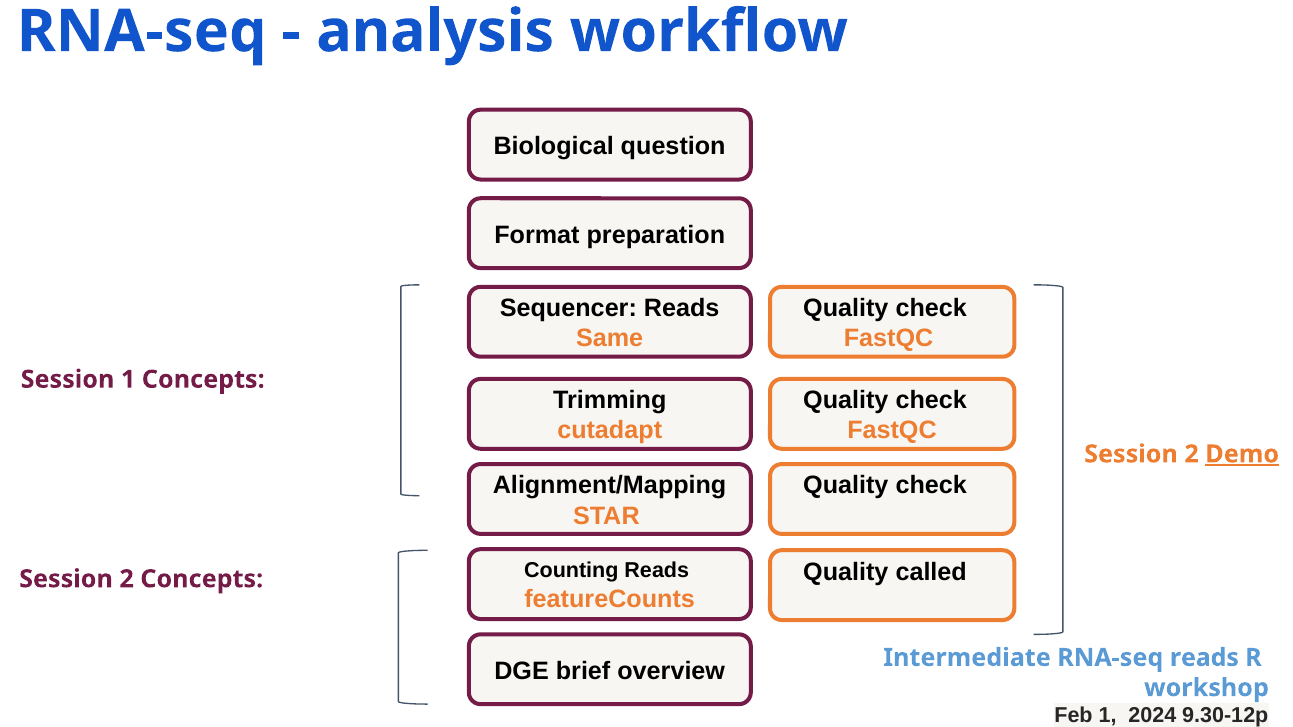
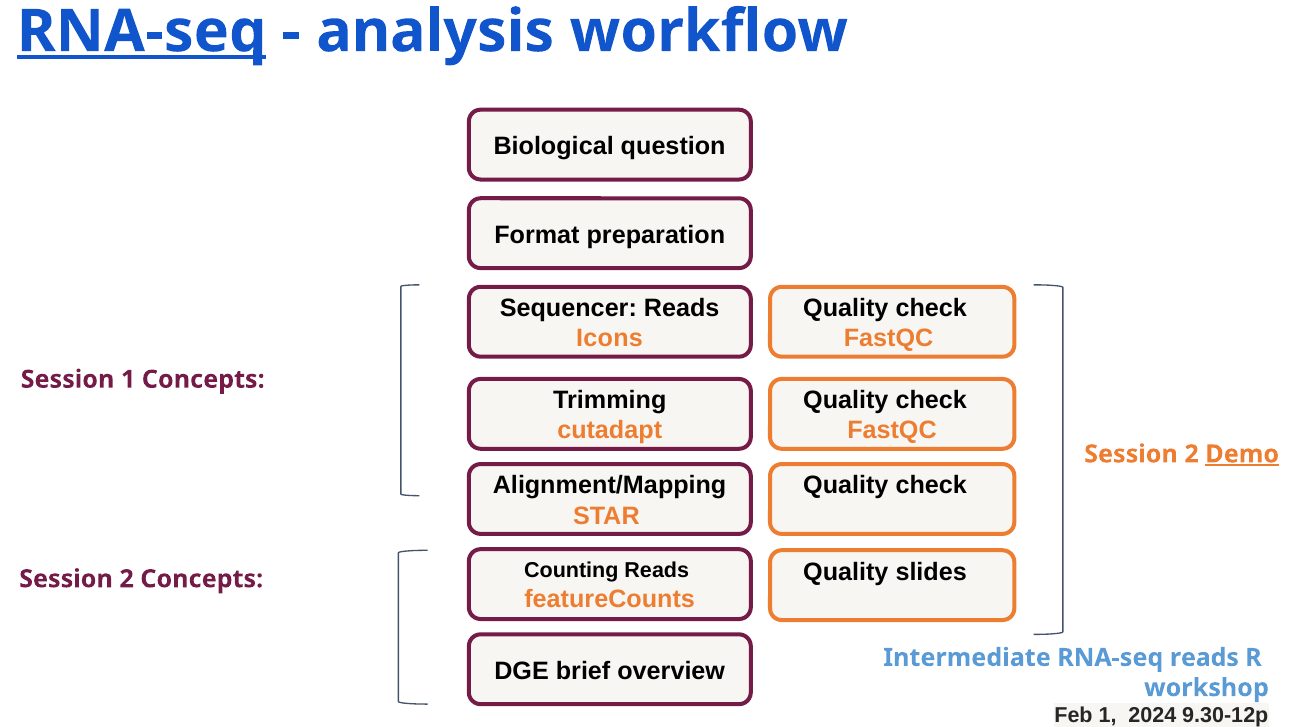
RNA-seq at (142, 32) underline: none -> present
Same: Same -> Icons
called: called -> slides
